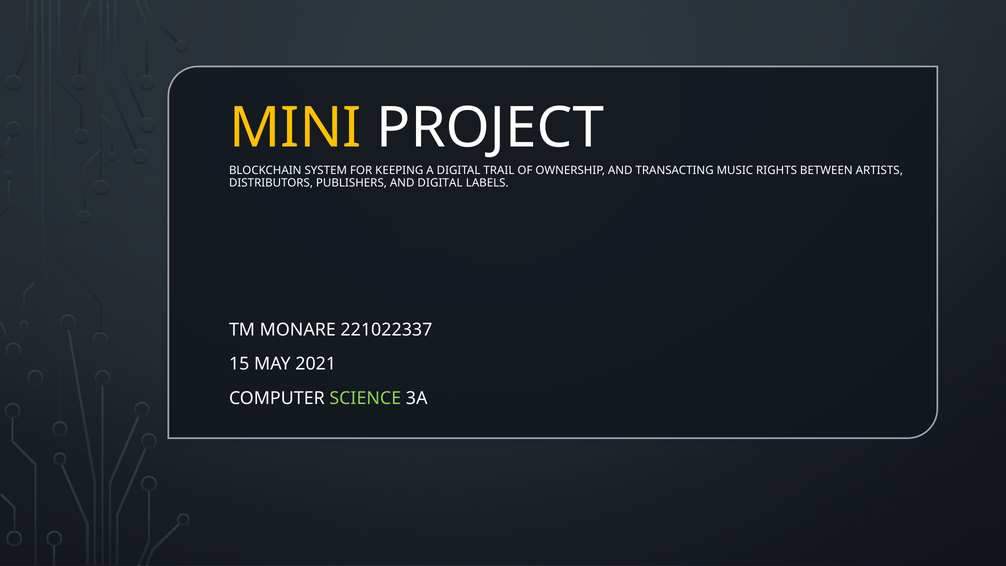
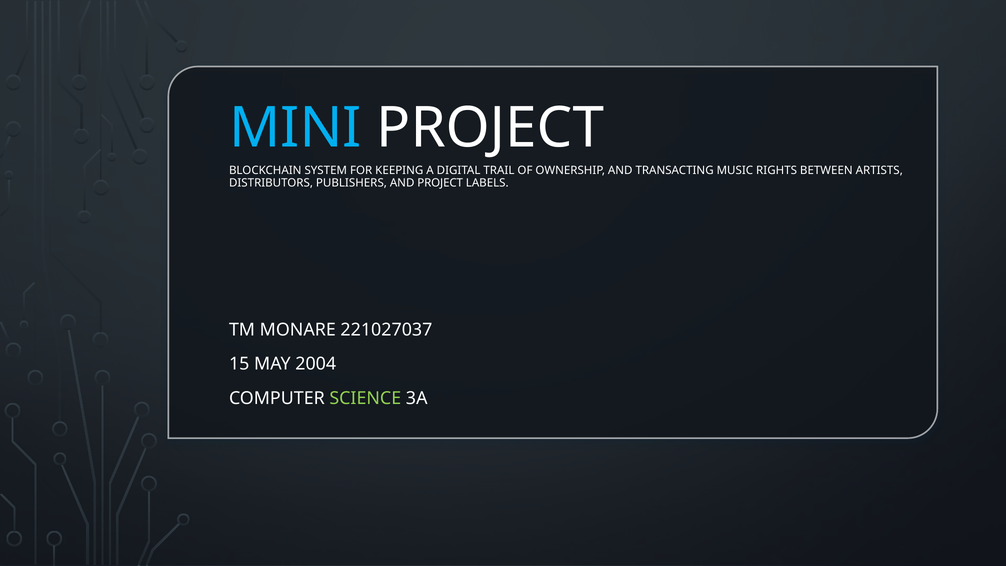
MINI colour: yellow -> light blue
AND DIGITAL: DIGITAL -> PROJECT
221022337: 221022337 -> 221027037
2021: 2021 -> 2004
